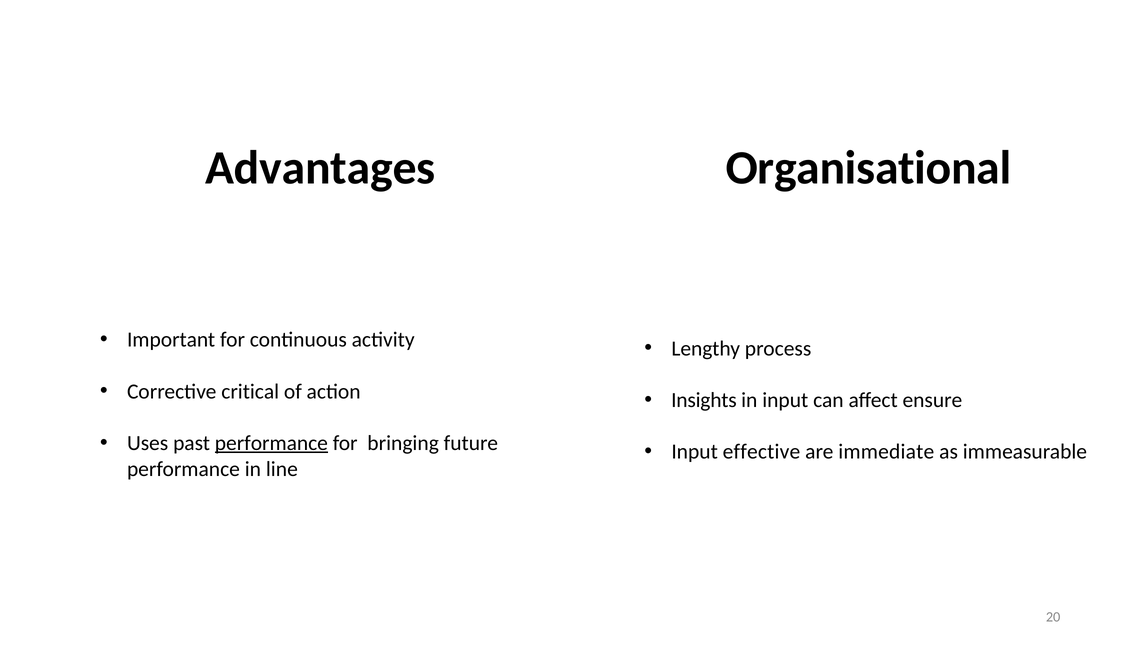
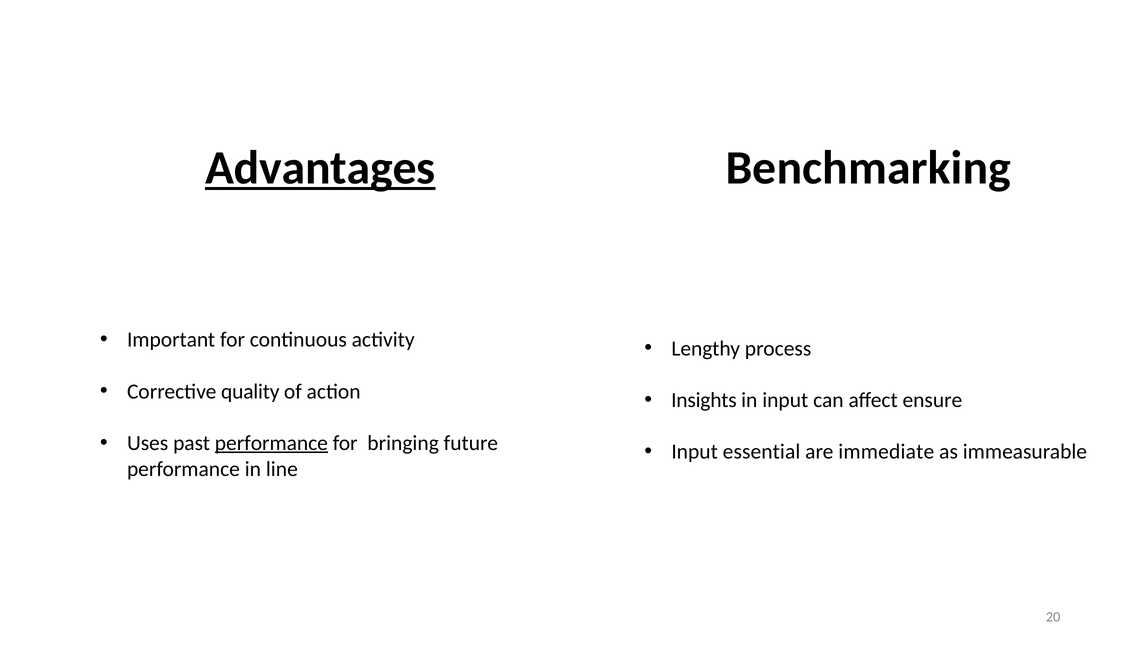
Advantages underline: none -> present
Organisational: Organisational -> Benchmarking
critical: critical -> quality
effective: effective -> essential
